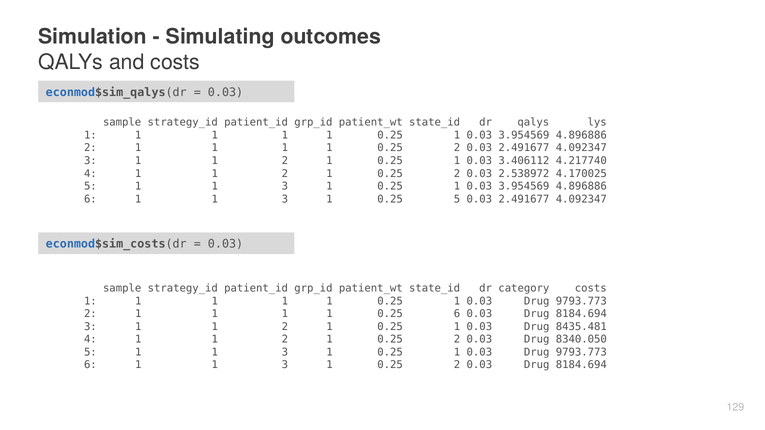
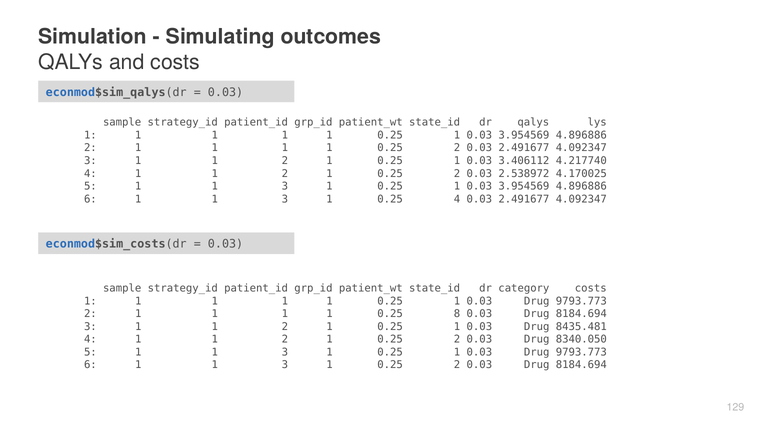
0.25 5: 5 -> 4
0.25 6: 6 -> 8
